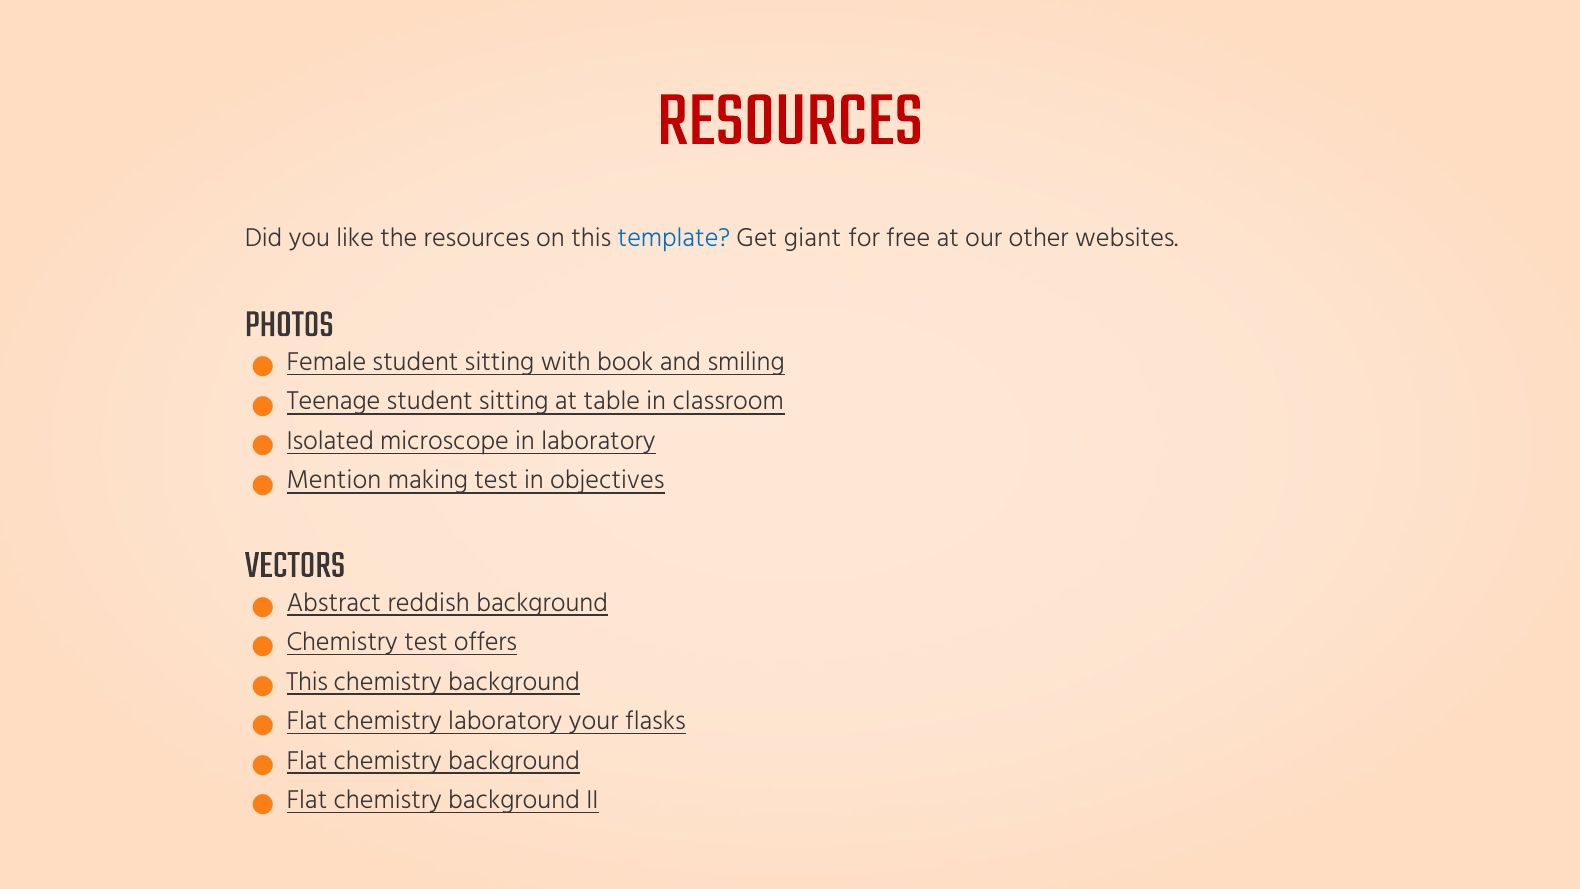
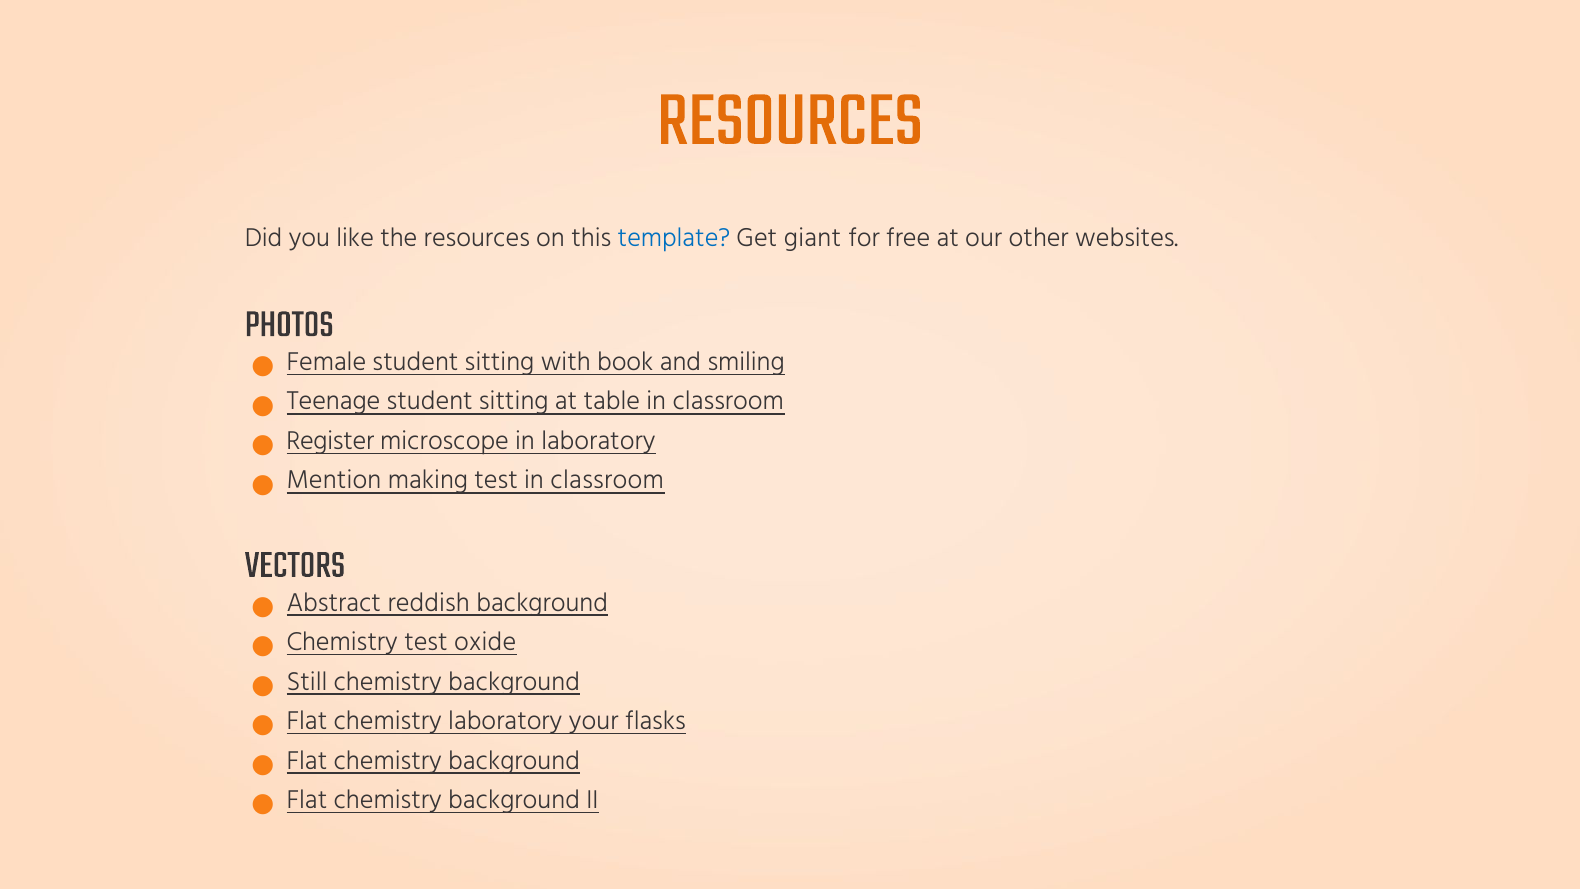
RESOURCES at (790, 118) colour: red -> orange
Isolated: Isolated -> Register
test in objectives: objectives -> classroom
offers: offers -> oxide
This at (307, 681): This -> Still
